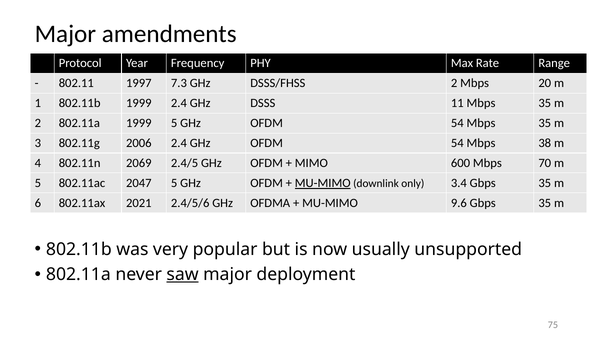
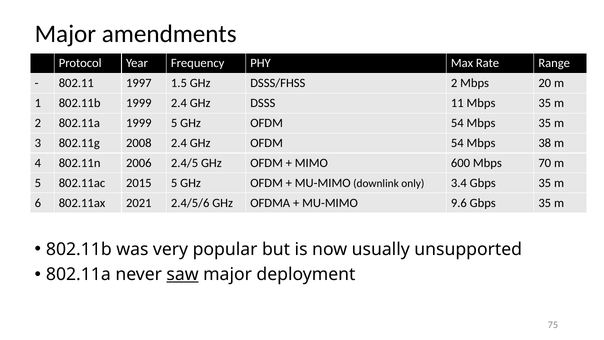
7.3: 7.3 -> 1.5
2006: 2006 -> 2008
2069: 2069 -> 2006
2047: 2047 -> 2015
MU-MIMO at (323, 183) underline: present -> none
